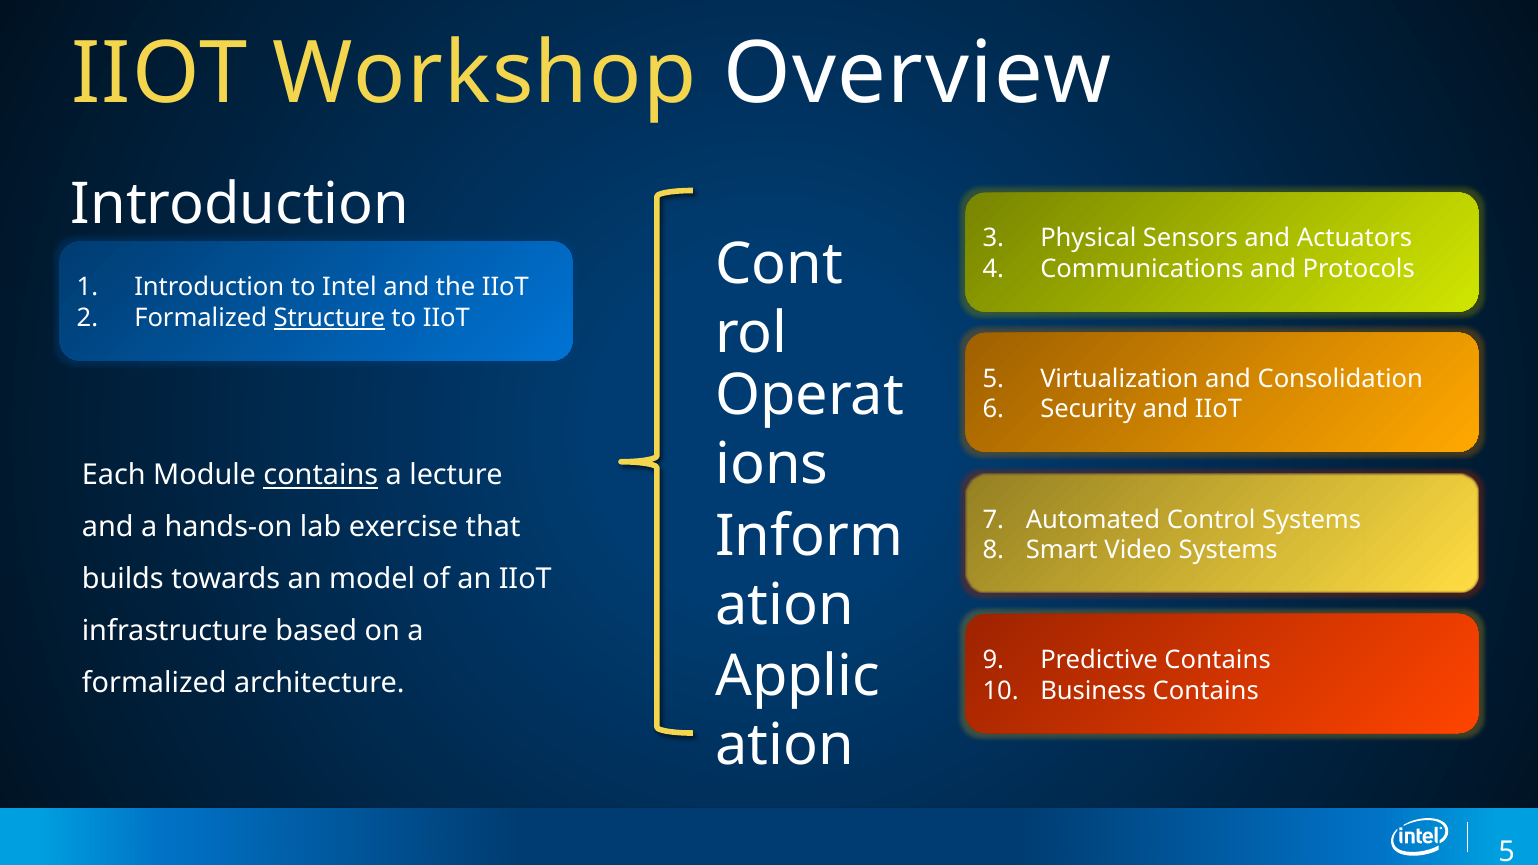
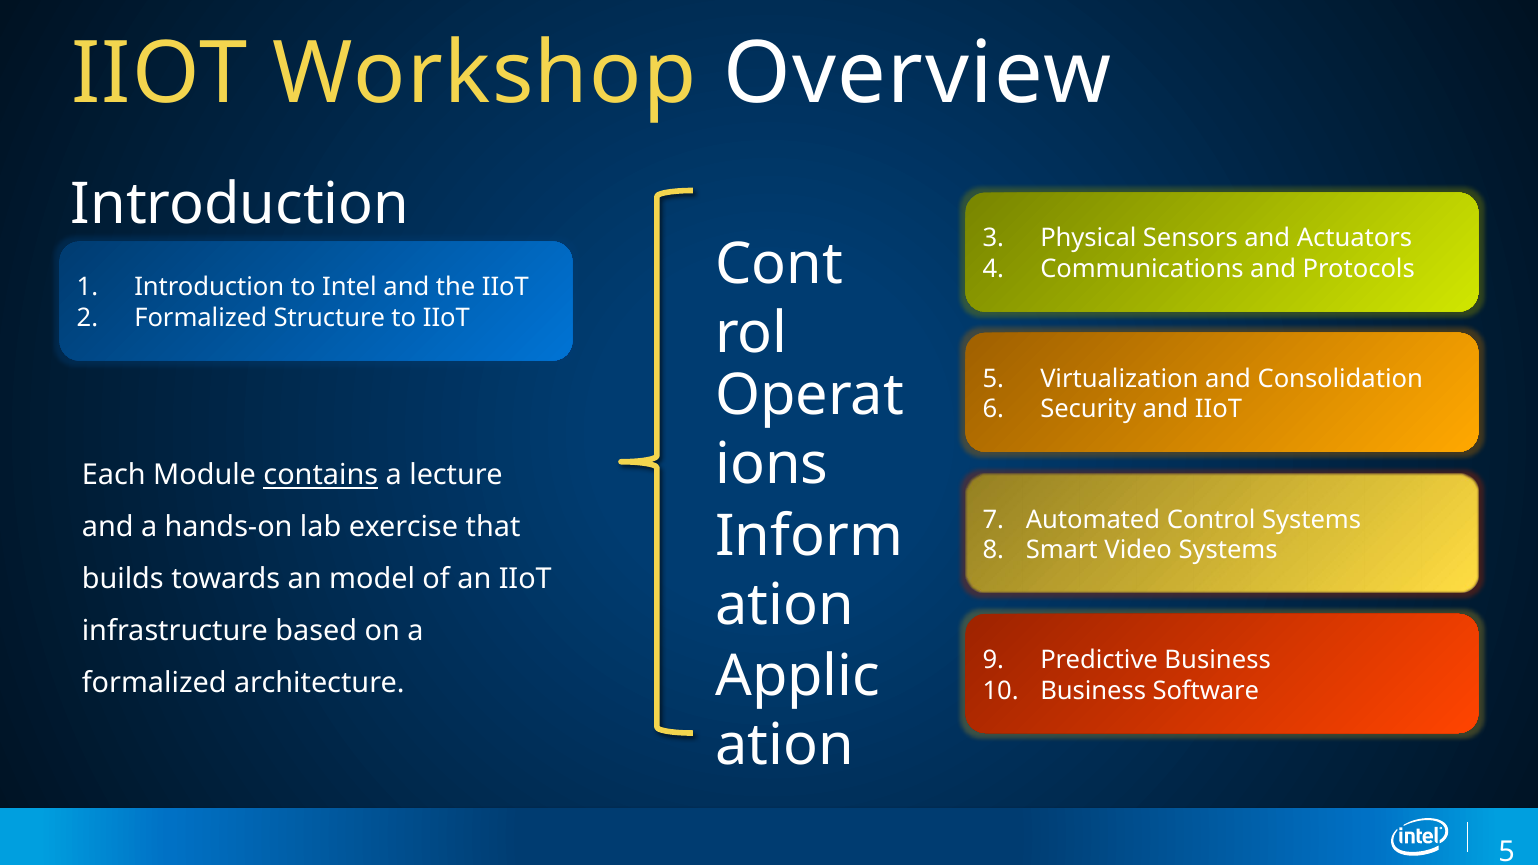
Structure underline: present -> none
Predictive Contains: Contains -> Business
Business Contains: Contains -> Software
